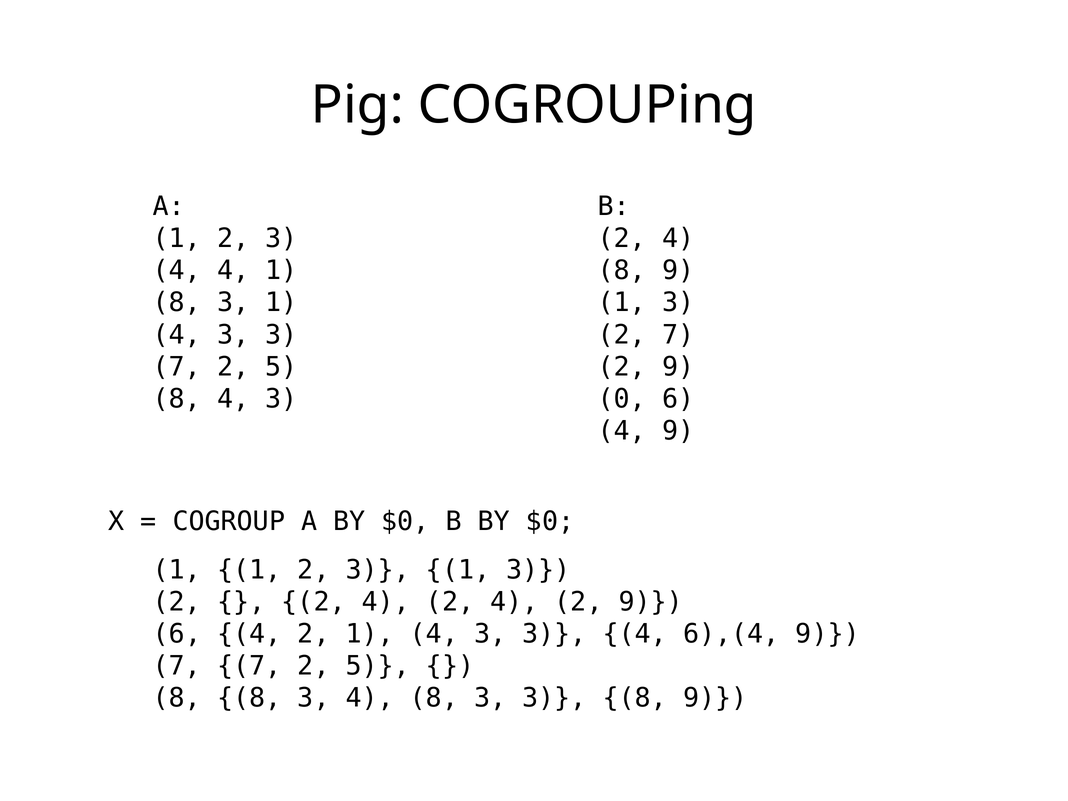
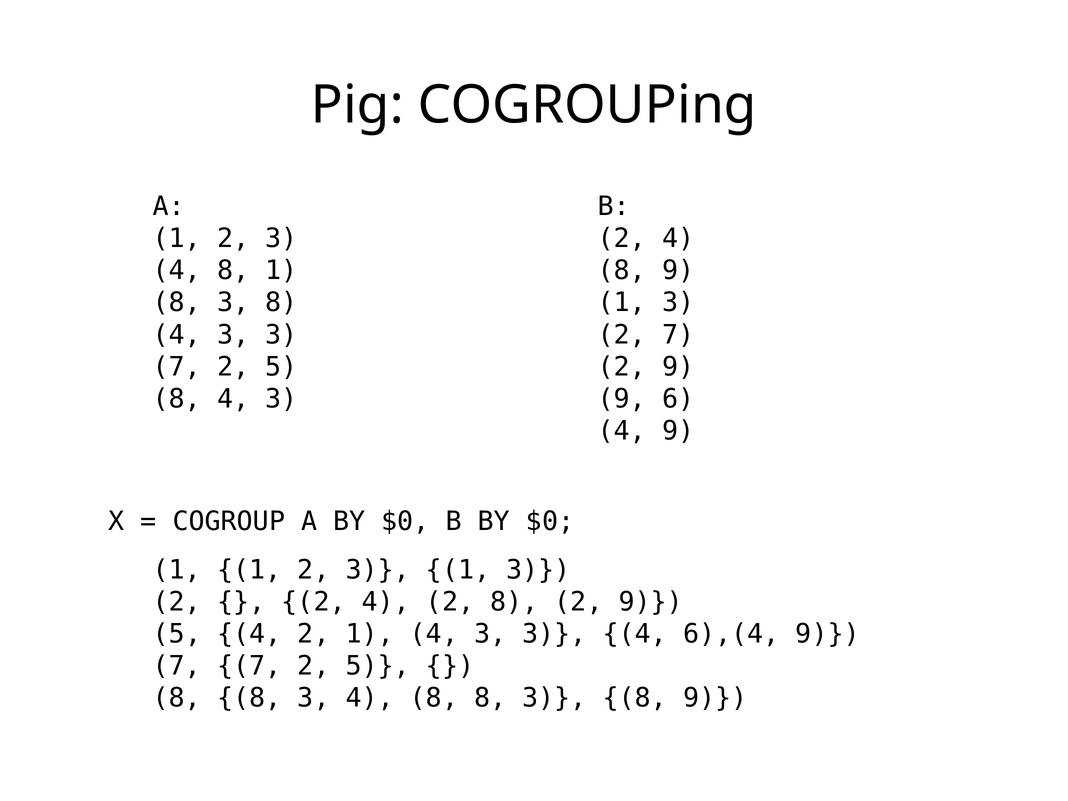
4 at (233, 271): 4 -> 8
1 at (281, 303): 1 -> 8
0 at (622, 399): 0 -> 9
4 2 4: 4 -> 8
6 at (177, 634): 6 -> 5
4 8 3: 3 -> 8
